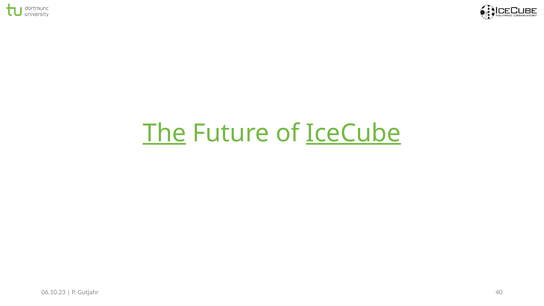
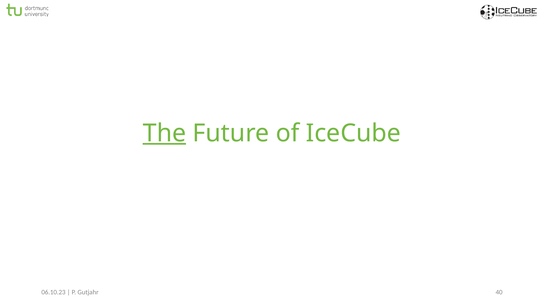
IceCube underline: present -> none
